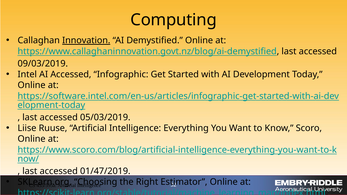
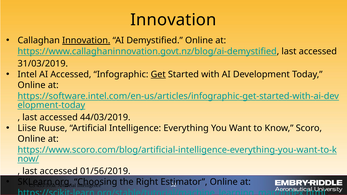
Computing at (174, 20): Computing -> Innovation
09/03/2019: 09/03/2019 -> 31/03/2019
Get underline: none -> present
05/03/2019: 05/03/2019 -> 44/03/2019
01/47/2019: 01/47/2019 -> 01/56/2019
